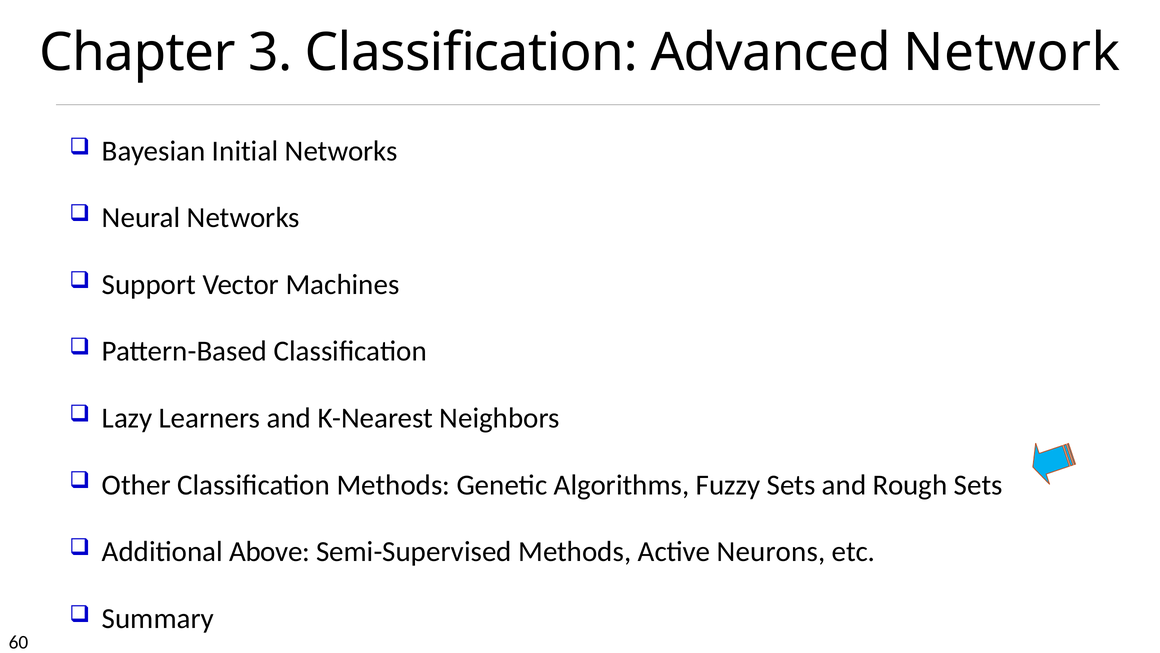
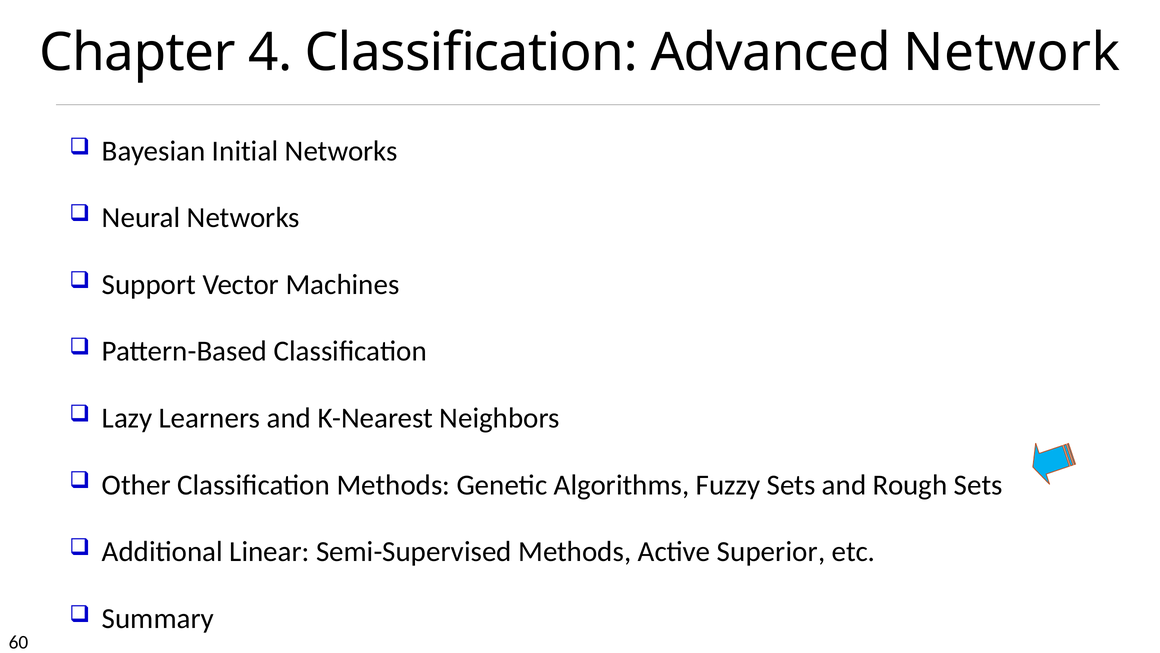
3: 3 -> 4
Above: Above -> Linear
Neurons: Neurons -> Superior
